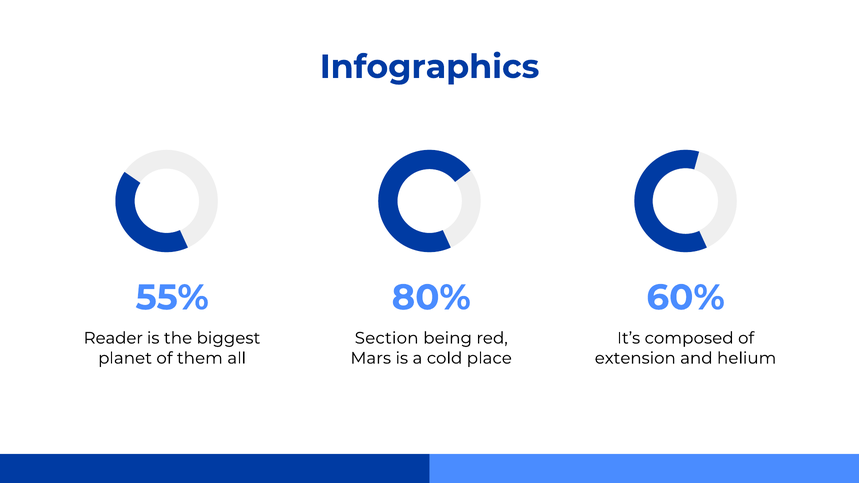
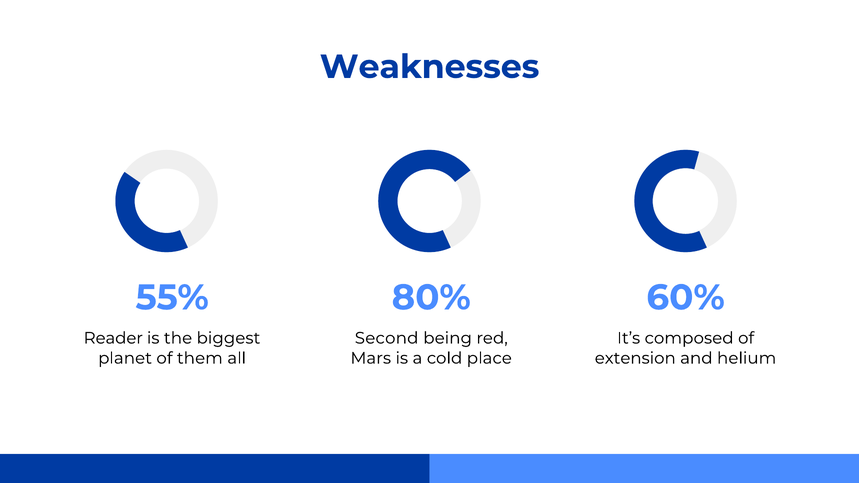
Infographics: Infographics -> Weaknesses
Section: Section -> Second
